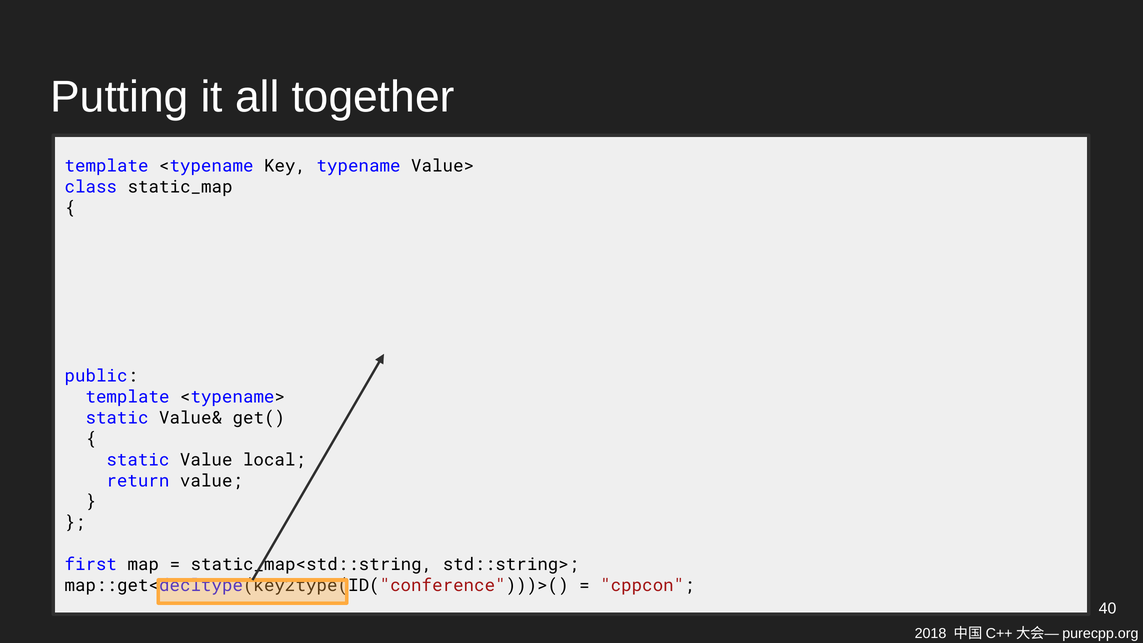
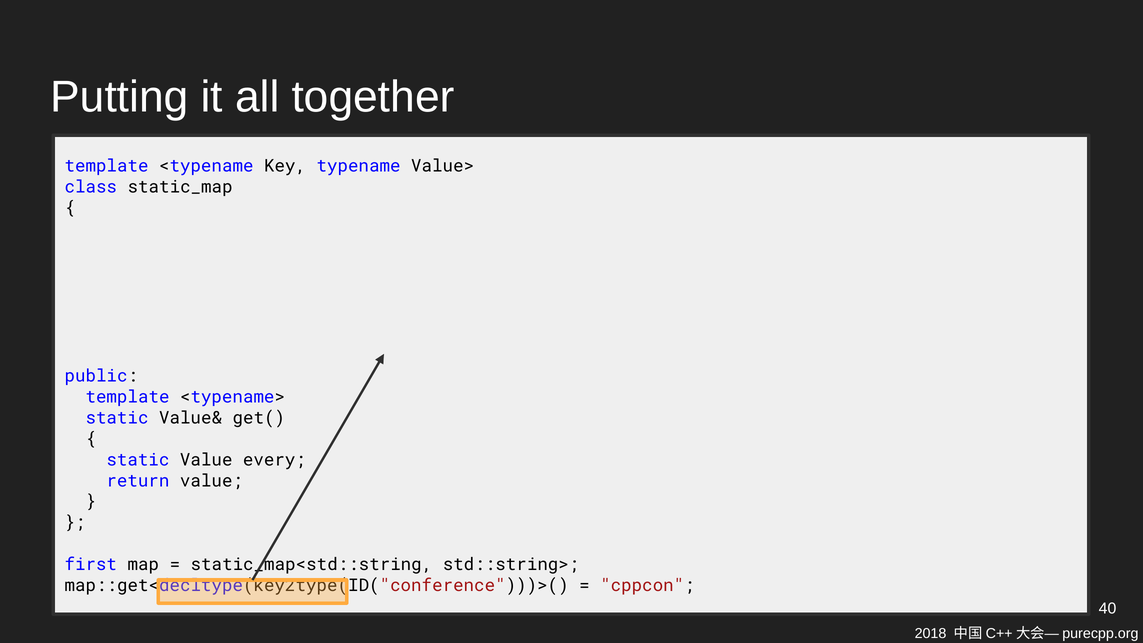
local: local -> every
